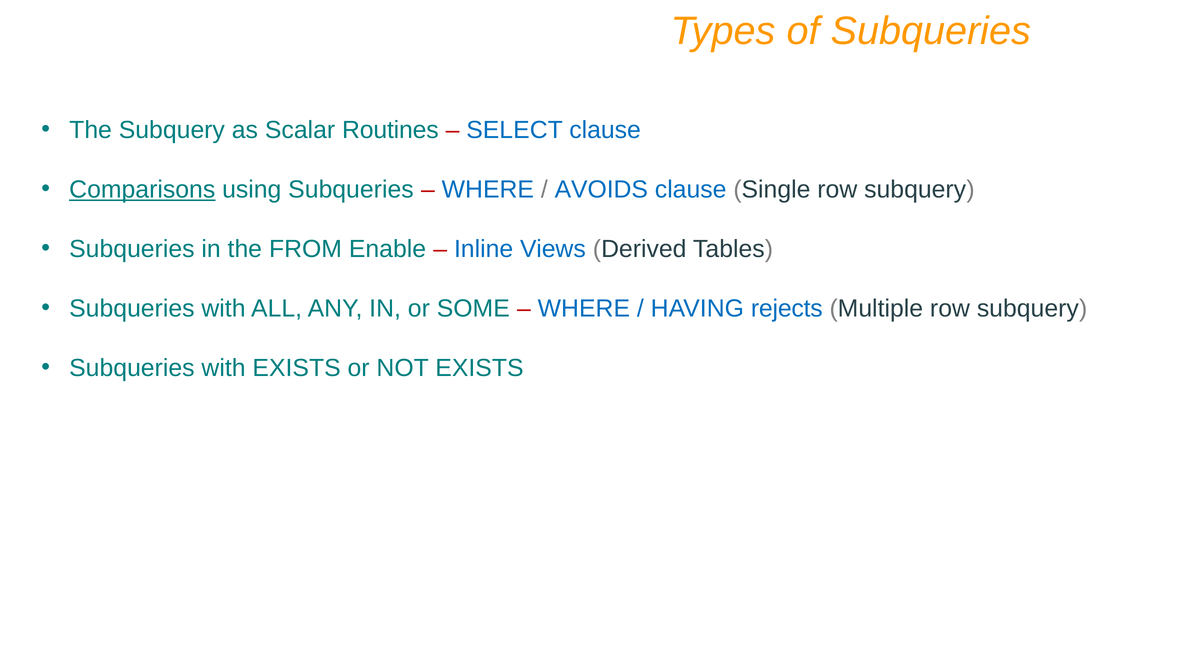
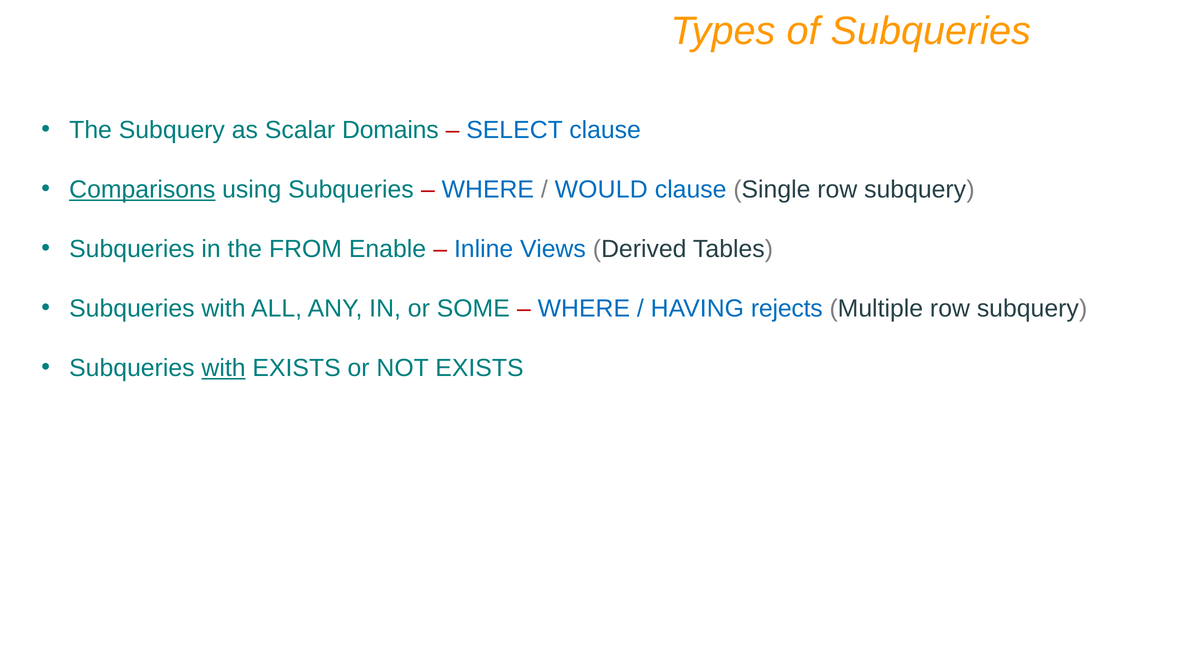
Routines: Routines -> Domains
AVOIDS: AVOIDS -> WOULD
with at (224, 368) underline: none -> present
